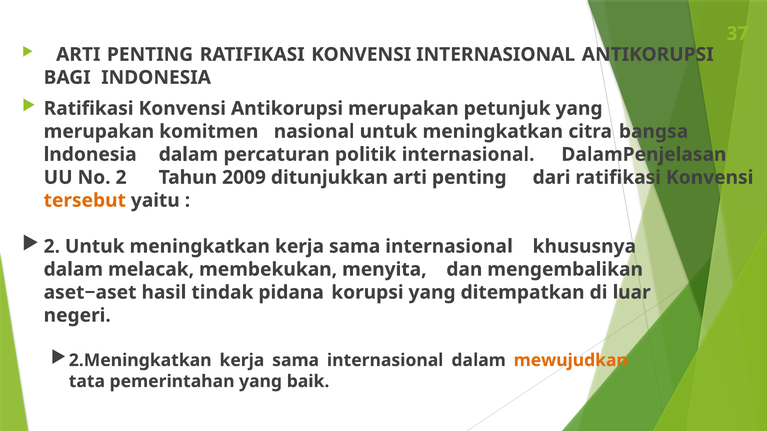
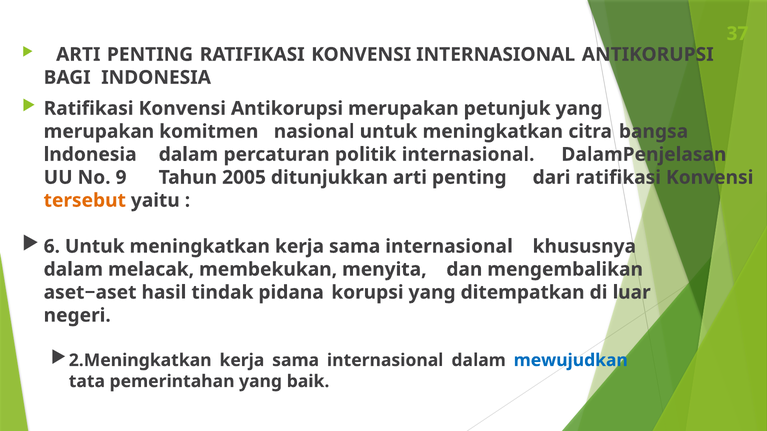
No 2: 2 -> 9
2009: 2009 -> 2005
2 at (52, 247): 2 -> 6
mewujudkan colour: orange -> blue
